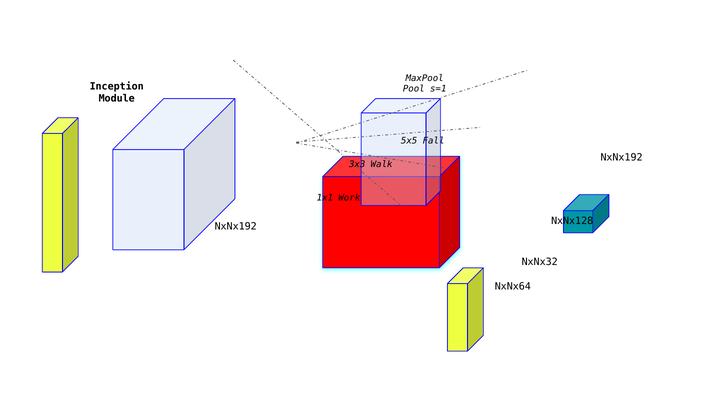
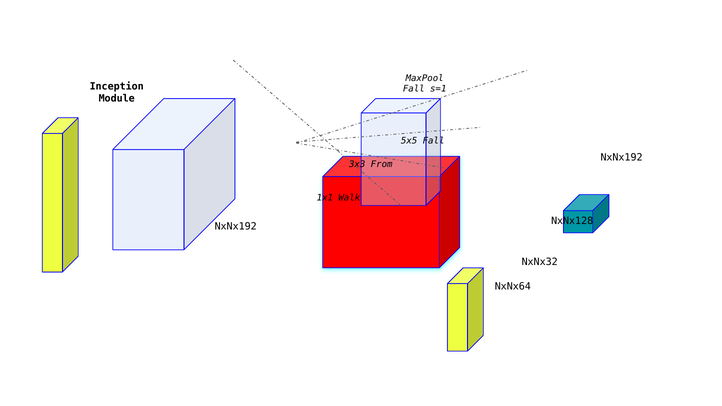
Pool at (414, 89): Pool -> Fall
Walk: Walk -> From
Work: Work -> Walk
